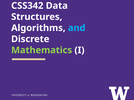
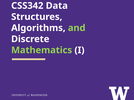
and colour: light blue -> light green
